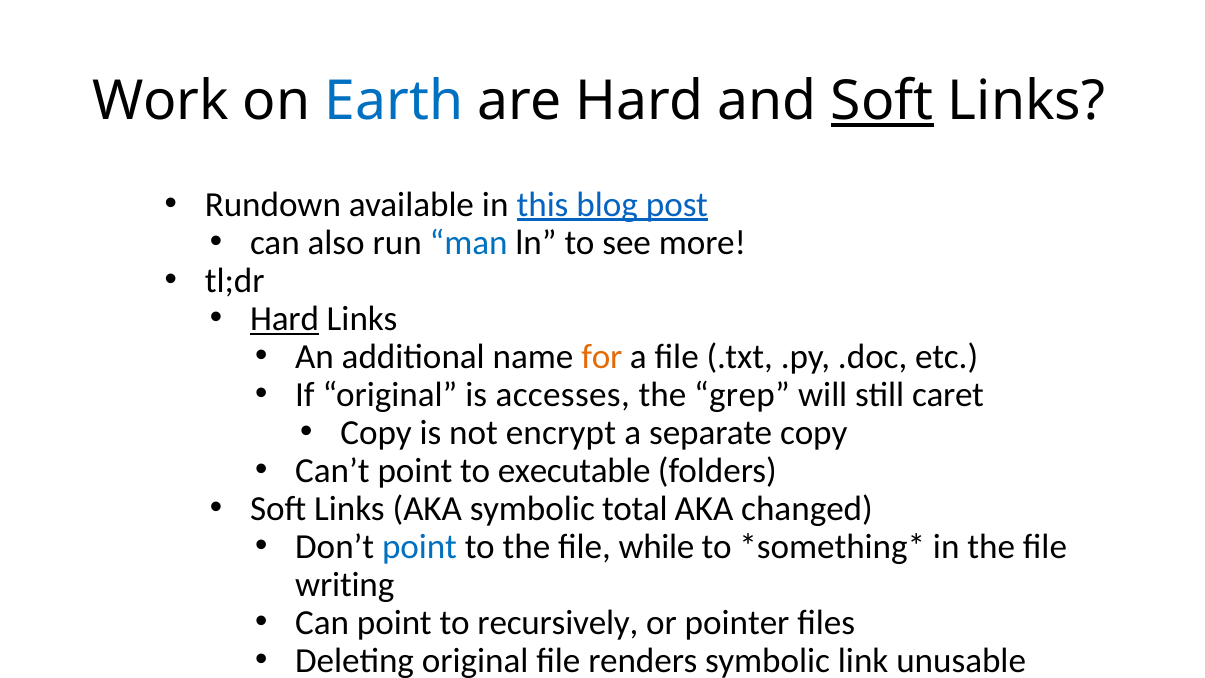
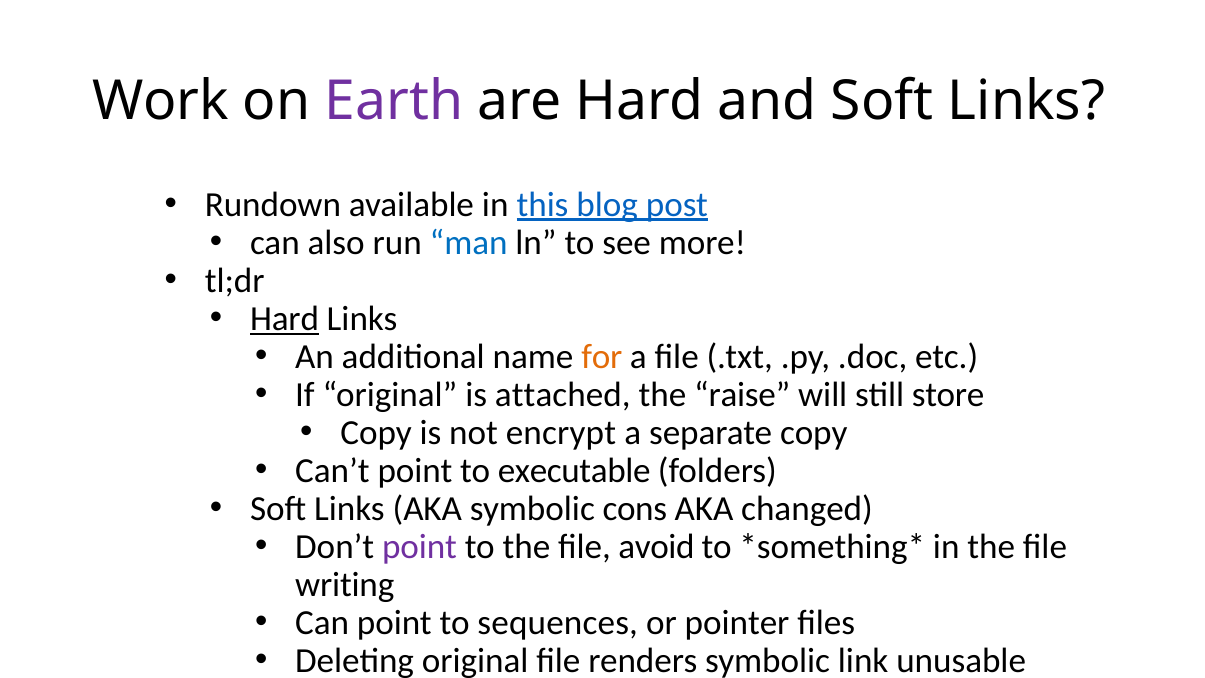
Earth colour: blue -> purple
Soft at (882, 101) underline: present -> none
accesses: accesses -> attached
grep: grep -> raise
caret: caret -> store
total: total -> cons
point at (420, 546) colour: blue -> purple
while: while -> avoid
recursively: recursively -> sequences
